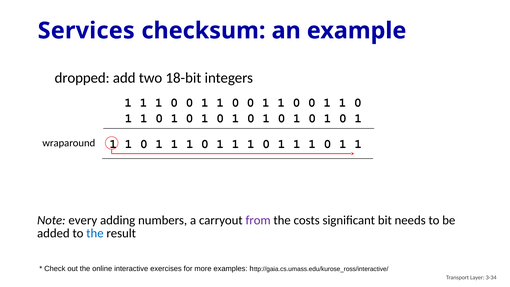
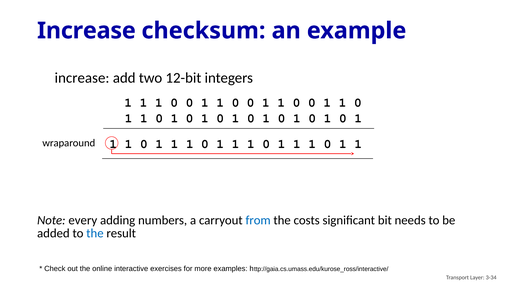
Services at (86, 31): Services -> Increase
dropped at (82, 78): dropped -> increase
18-bit: 18-bit -> 12-bit
from colour: purple -> blue
